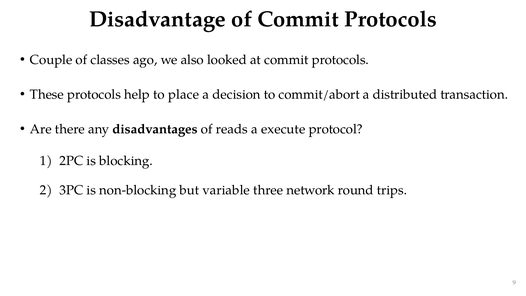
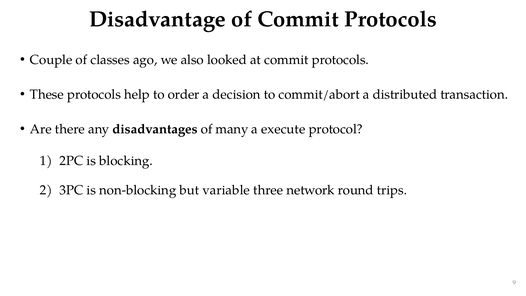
place: place -> order
reads: reads -> many
